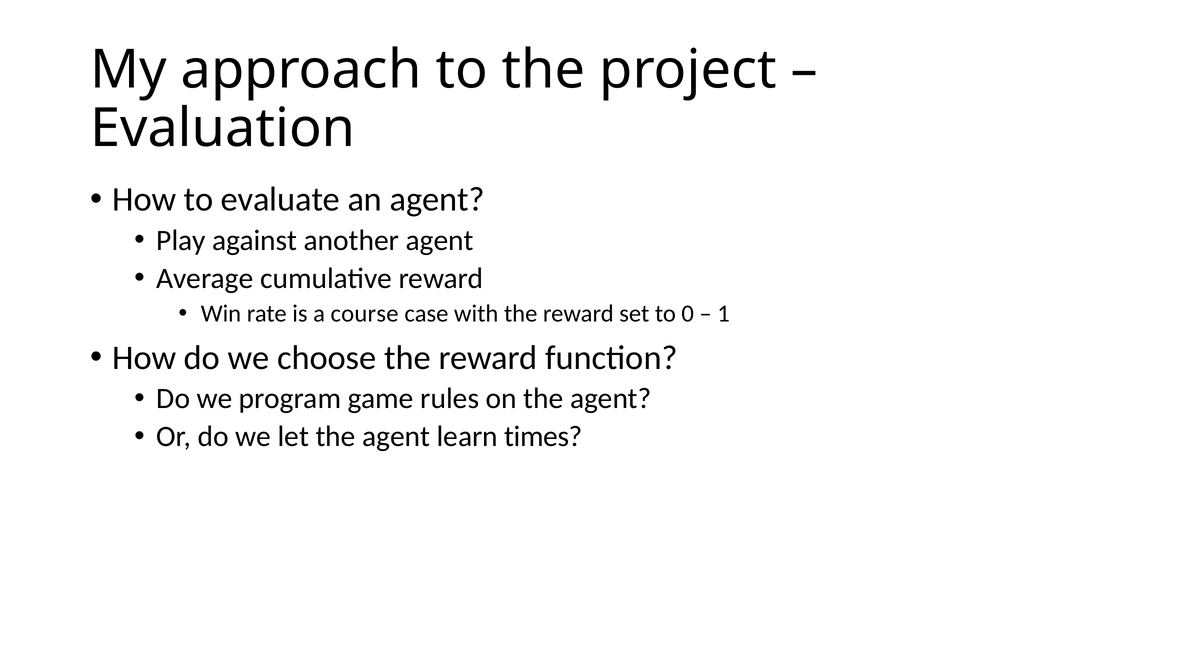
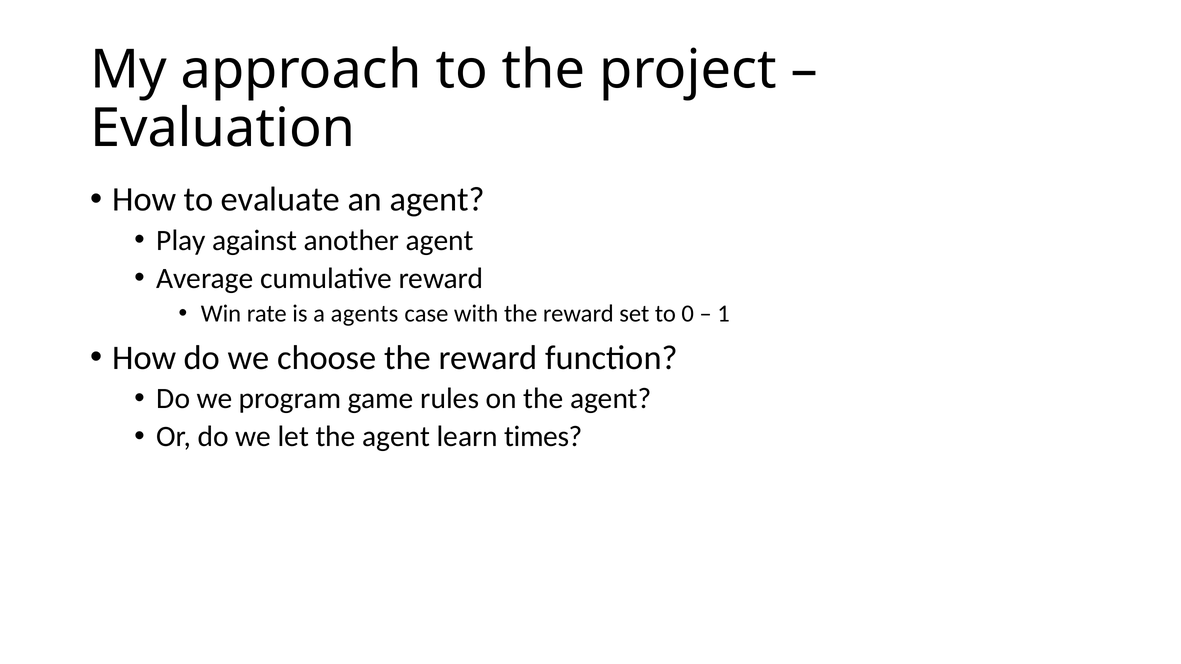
course: course -> agents
